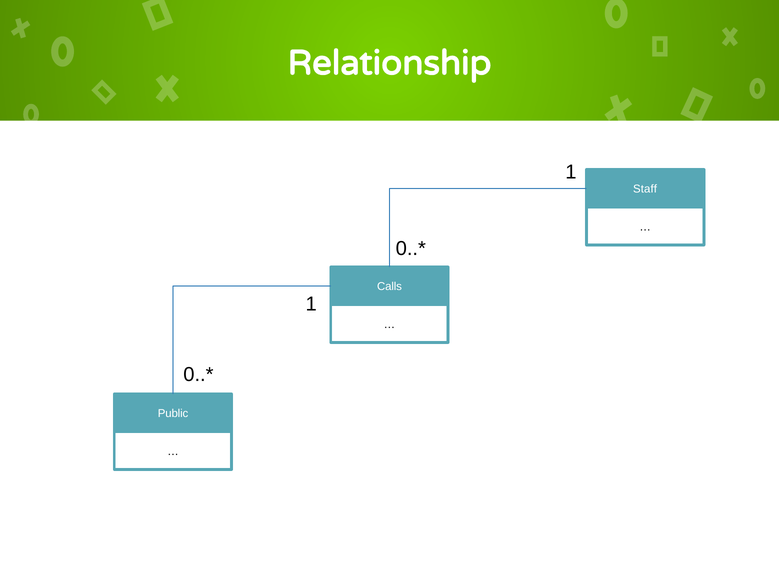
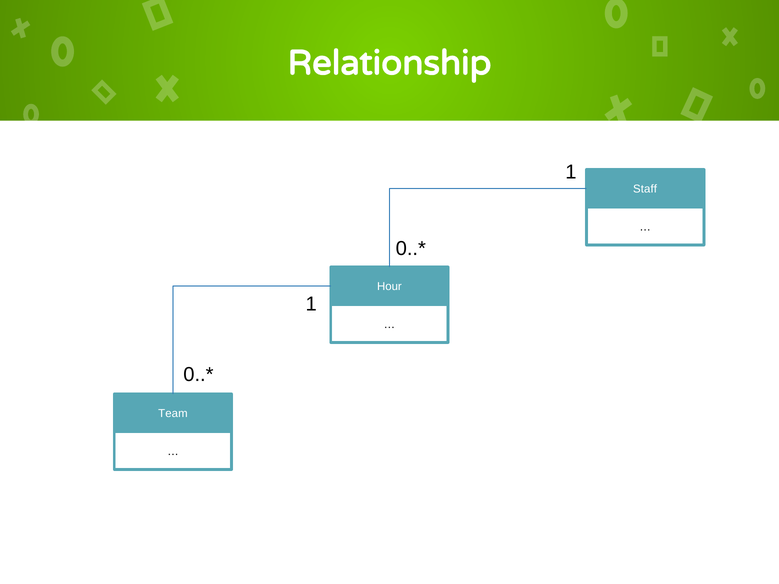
Calls: Calls -> Hour
Public: Public -> Team
